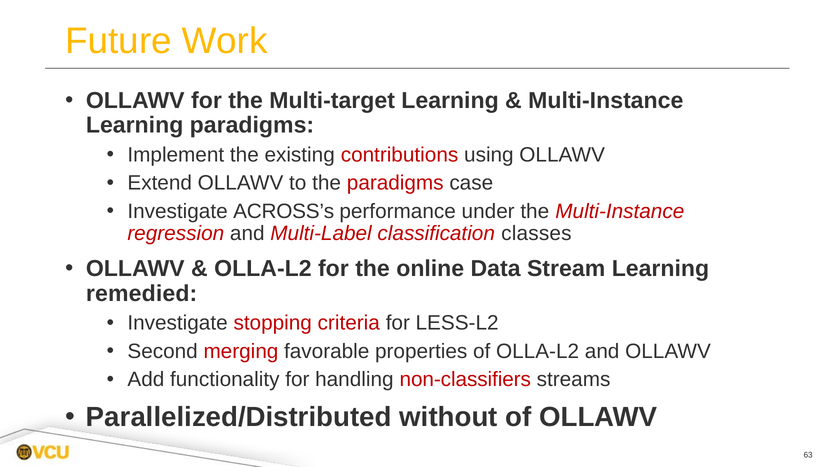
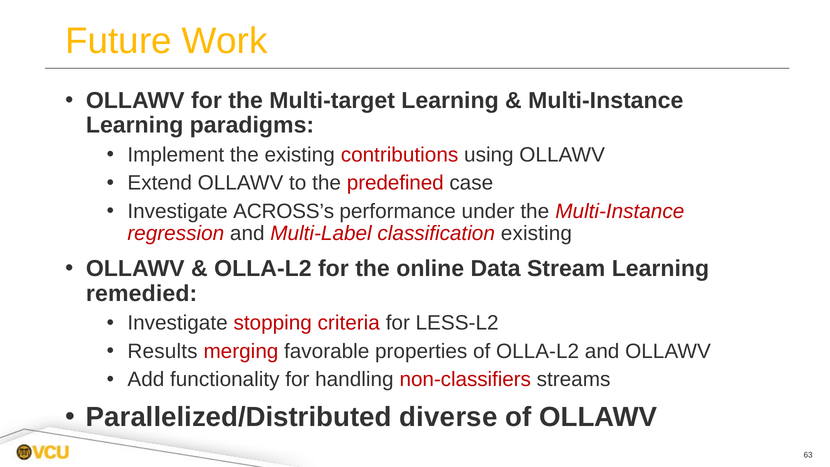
the paradigms: paradigms -> predefined
classification classes: classes -> existing
Second: Second -> Results
without: without -> diverse
